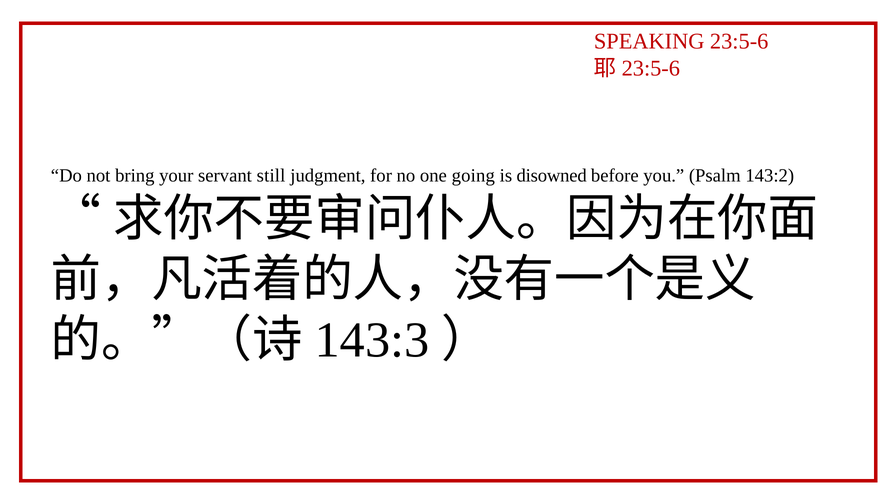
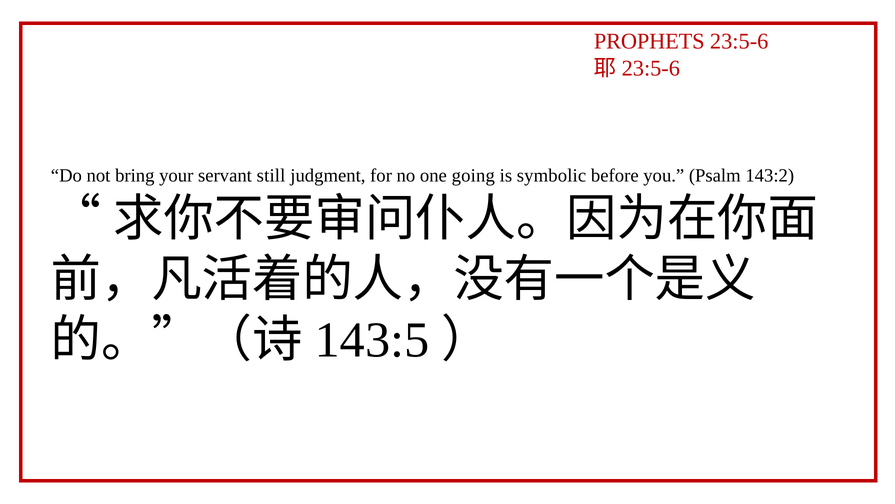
SPEAKING: SPEAKING -> PROPHETS
disowned: disowned -> symbolic
143:3: 143:3 -> 143:5
